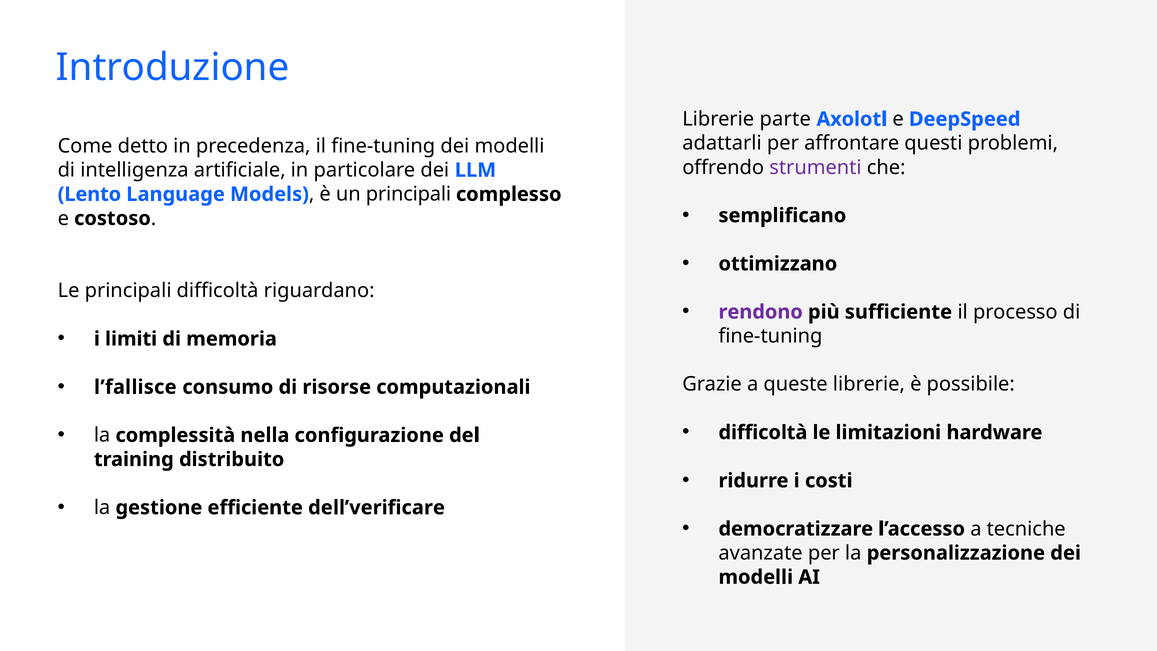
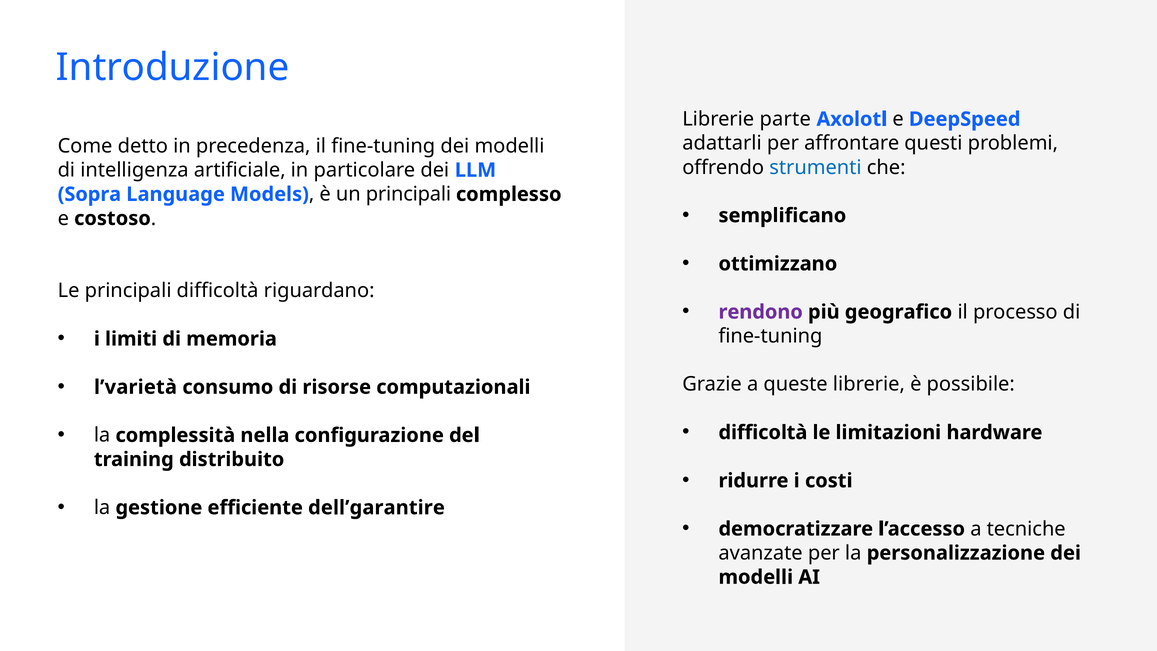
strumenti colour: purple -> blue
Lento: Lento -> Sopra
sufficiente: sufficiente -> geografico
l’fallisce: l’fallisce -> l’varietà
dell’verificare: dell’verificare -> dell’garantire
